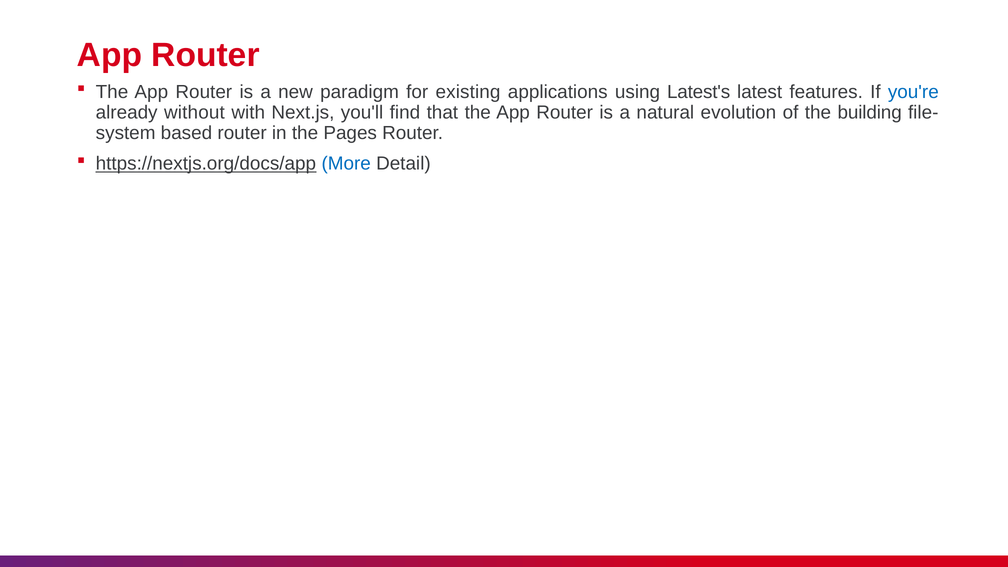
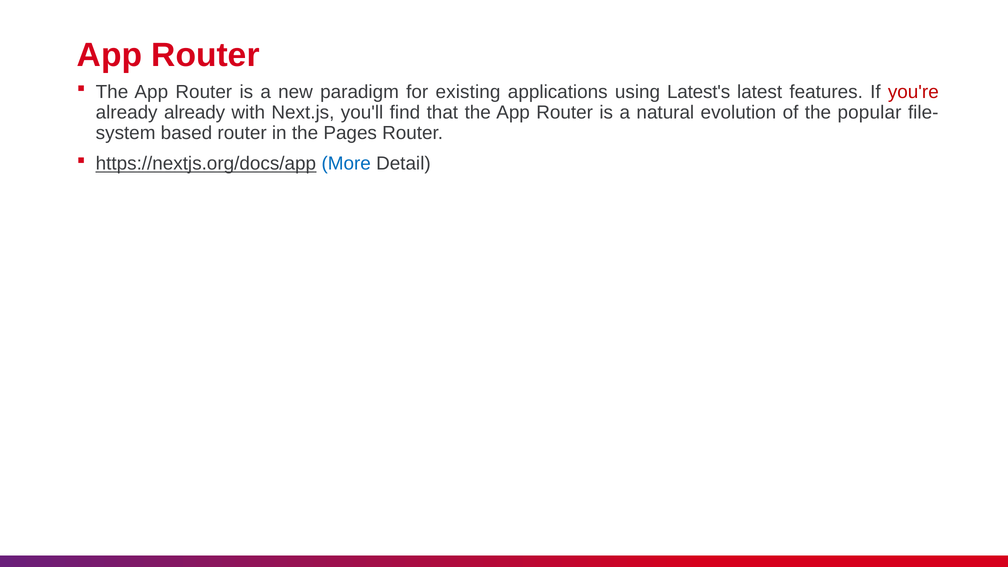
you're colour: blue -> red
already without: without -> already
building: building -> popular
